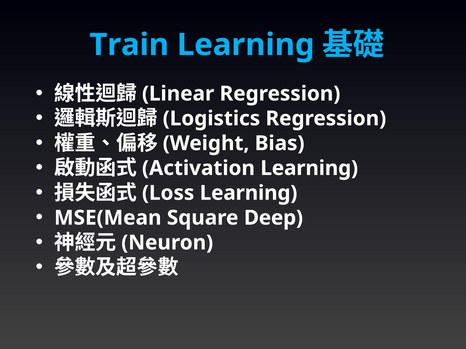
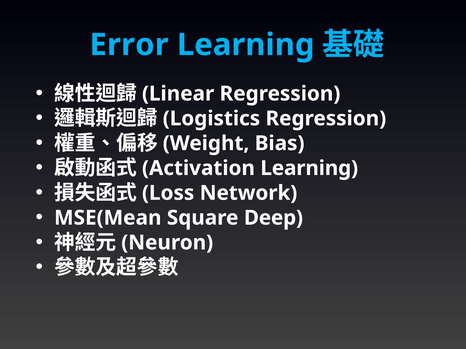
Train: Train -> Error
Learning at (249, 193): Learning -> Network
